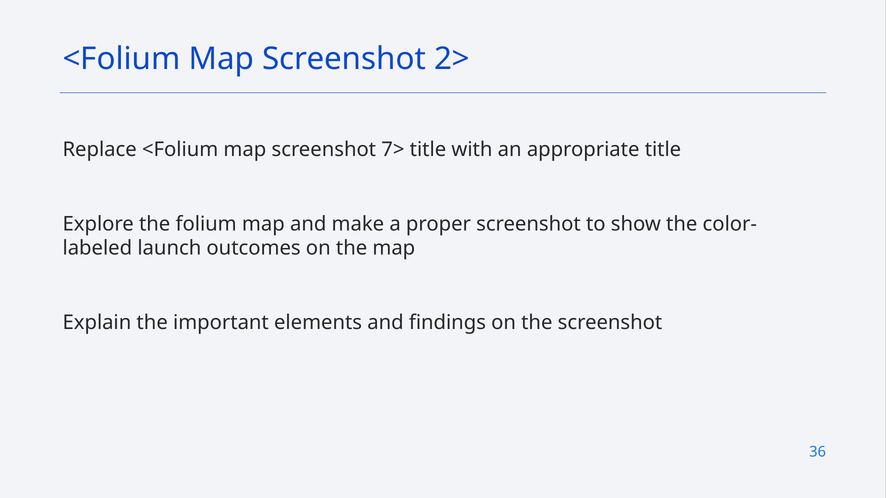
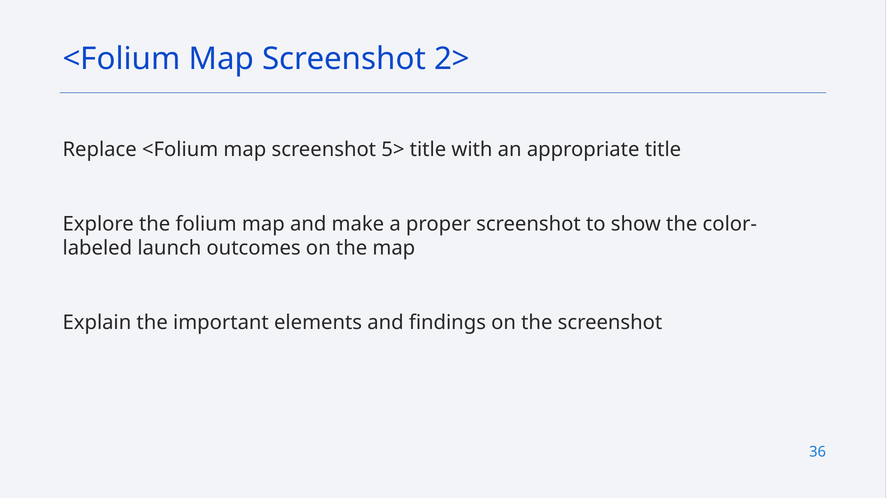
7>: 7> -> 5>
